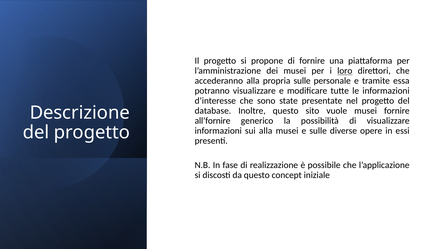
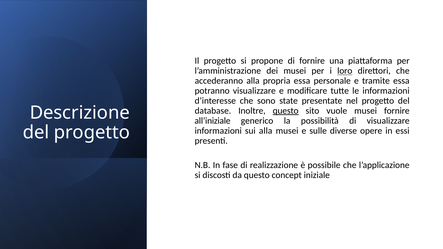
propria sulle: sulle -> essa
questo at (286, 111) underline: none -> present
all’fornire: all’fornire -> all’iniziale
